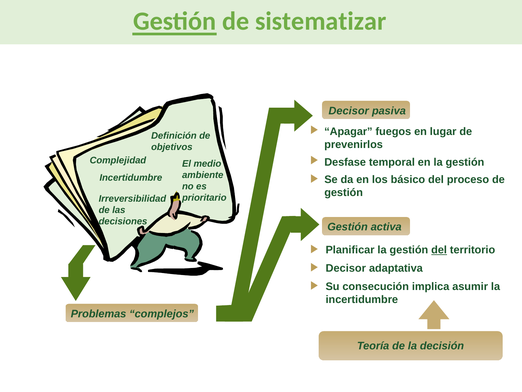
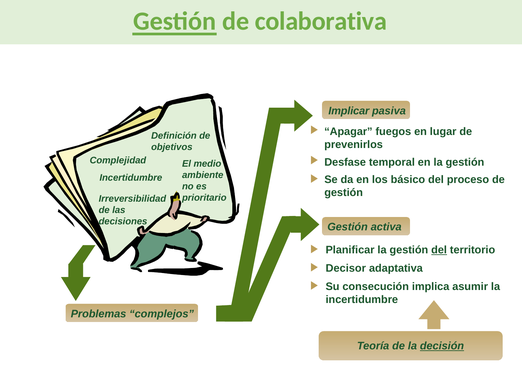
sistematizar: sistematizar -> colaborativa
Decisor at (349, 111): Decisor -> Implicar
decisión underline: none -> present
